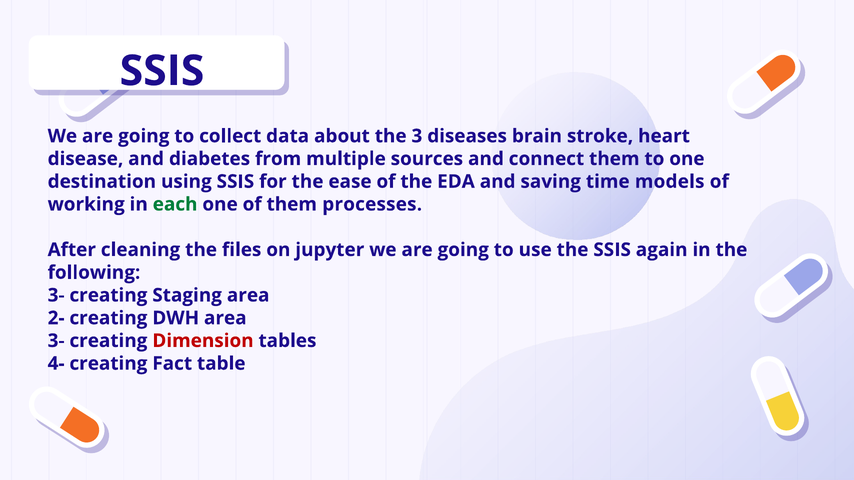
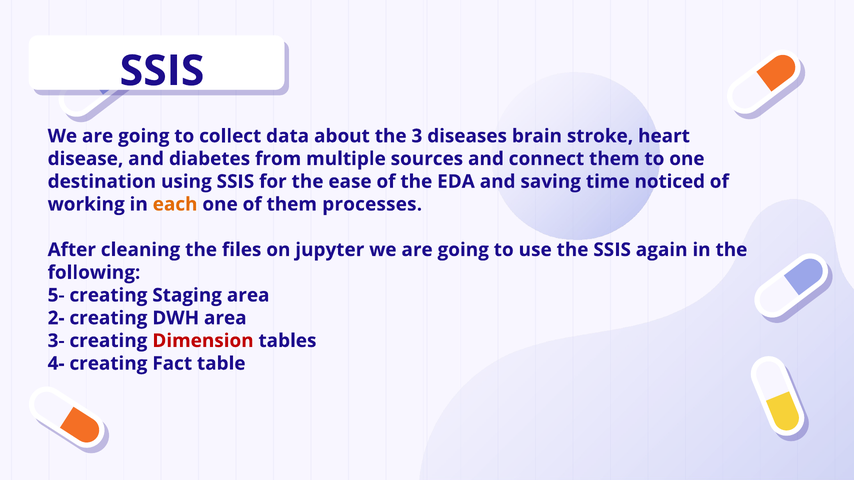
models: models -> noticed
each colour: green -> orange
3- at (56, 295): 3- -> 5-
